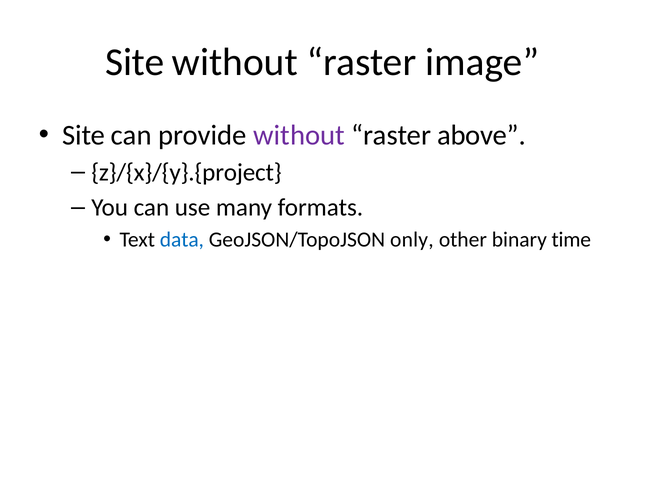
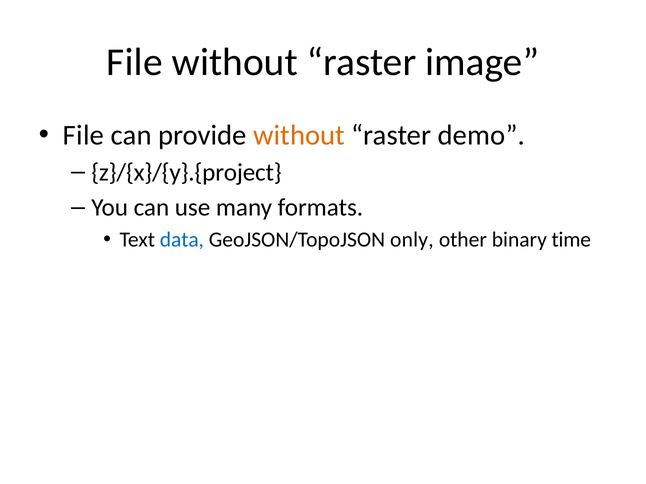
Site at (135, 63): Site -> File
Site at (84, 136): Site -> File
without at (299, 136) colour: purple -> orange
above: above -> demo
